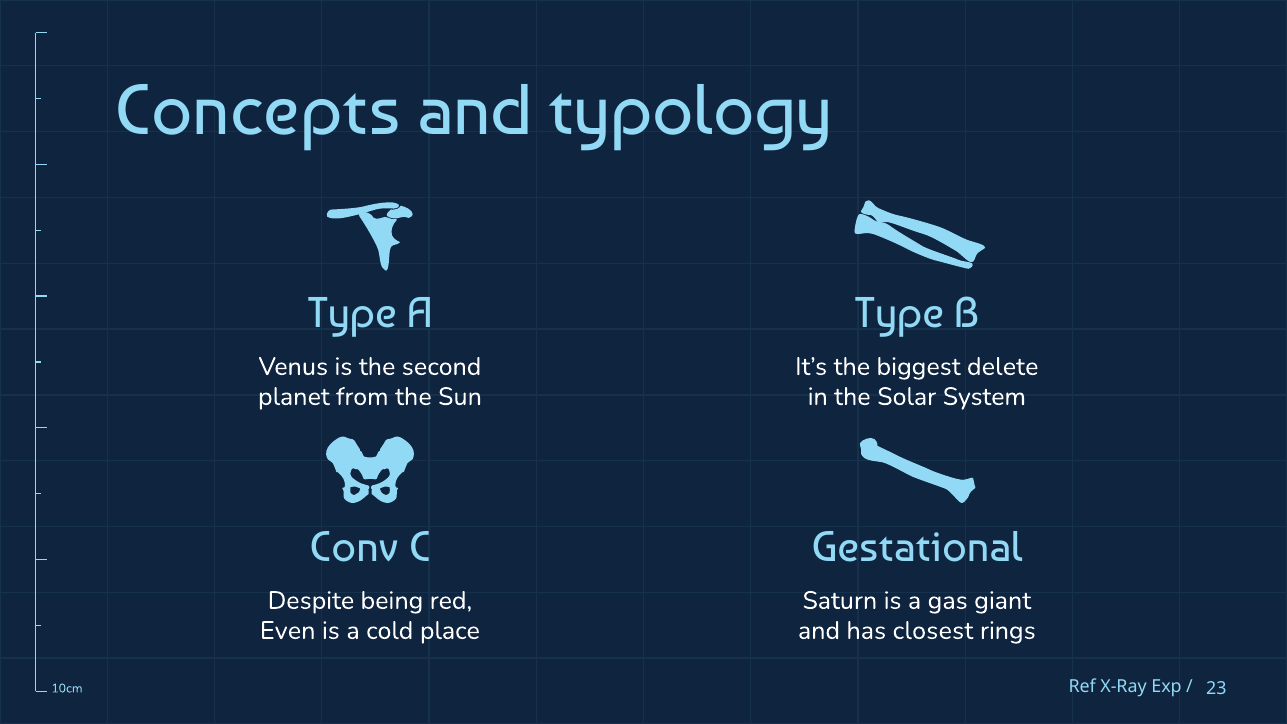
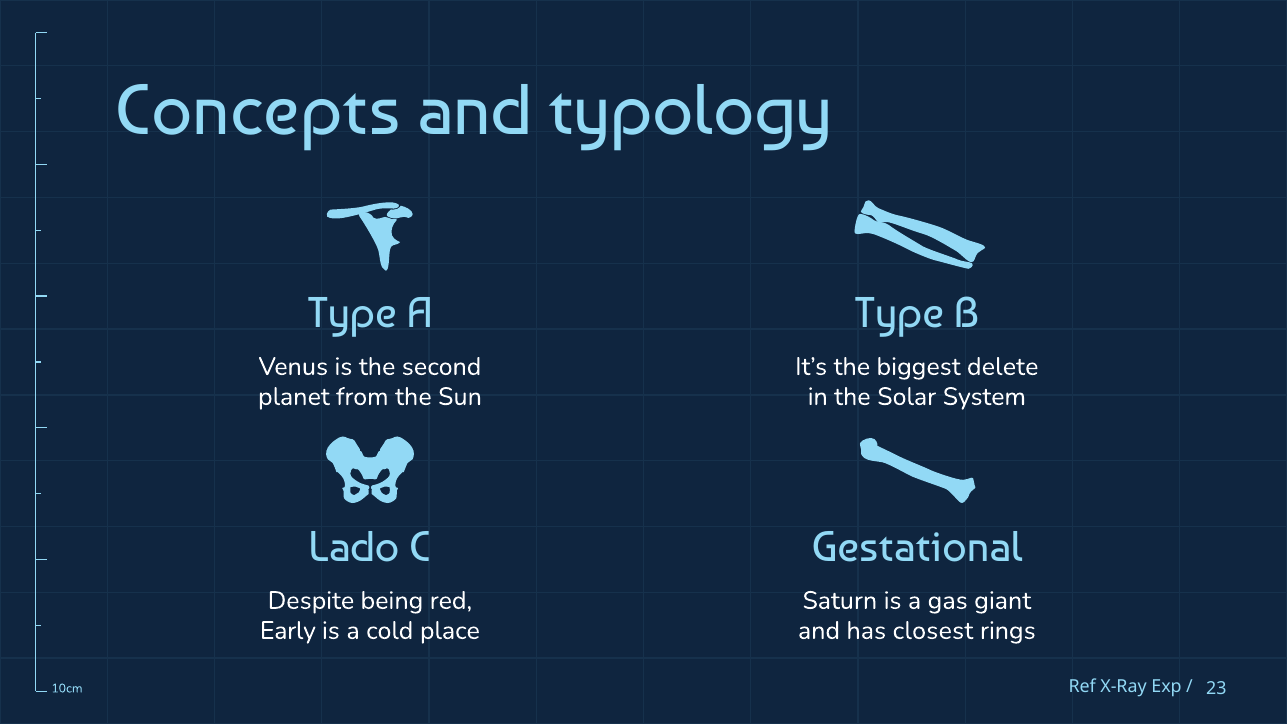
Conv: Conv -> Lado
Even: Even -> Early
